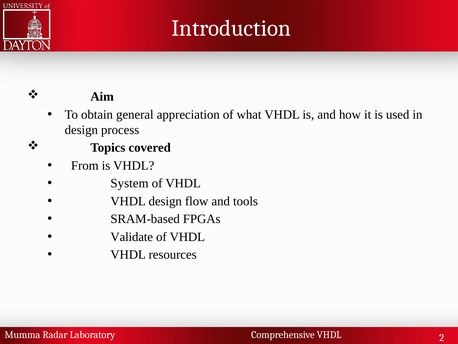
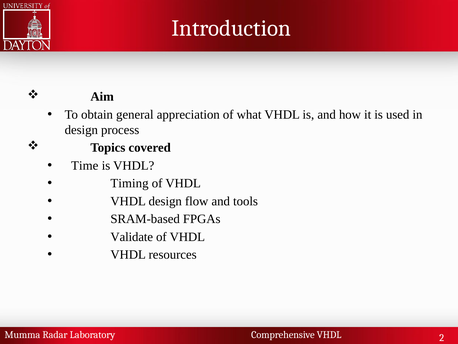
From: From -> Time
System: System -> Timing
